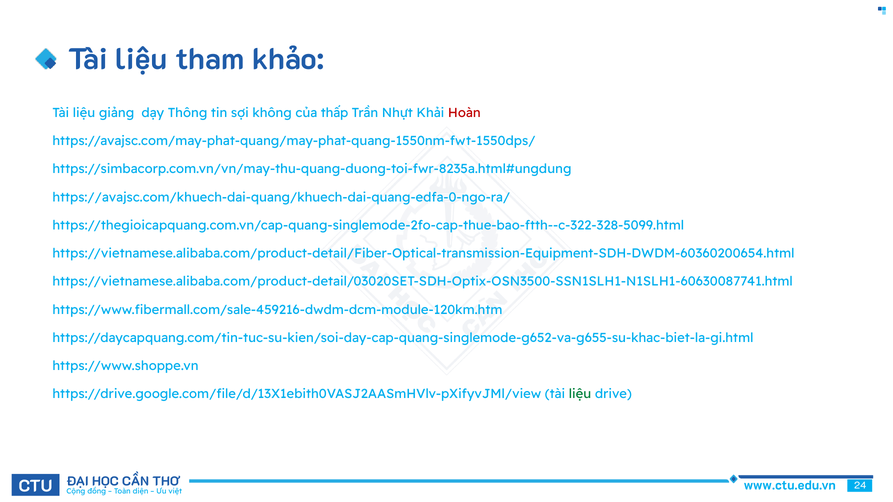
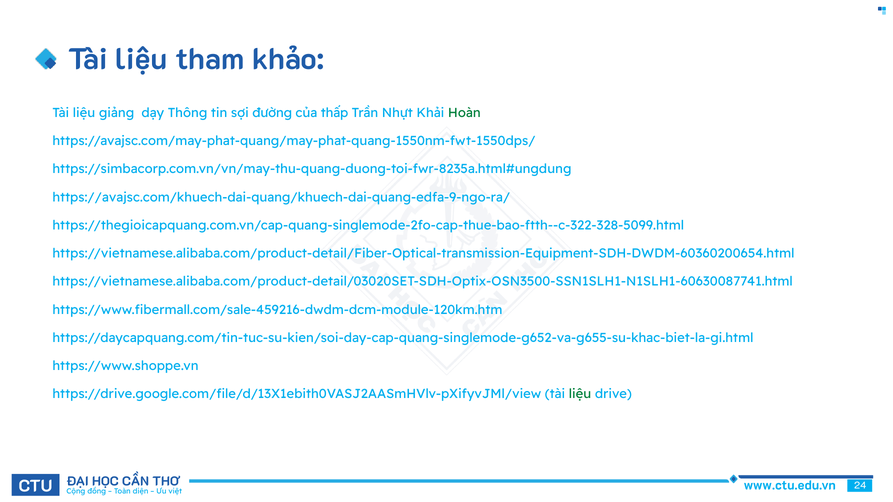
không: không -> đường
Hoàn colour: red -> green
https://avajsc.com/khuech-dai-quang/khuech-dai-quang-edfa-0-ngo-ra/: https://avajsc.com/khuech-dai-quang/khuech-dai-quang-edfa-0-ngo-ra/ -> https://avajsc.com/khuech-dai-quang/khuech-dai-quang-edfa-9-ngo-ra/
